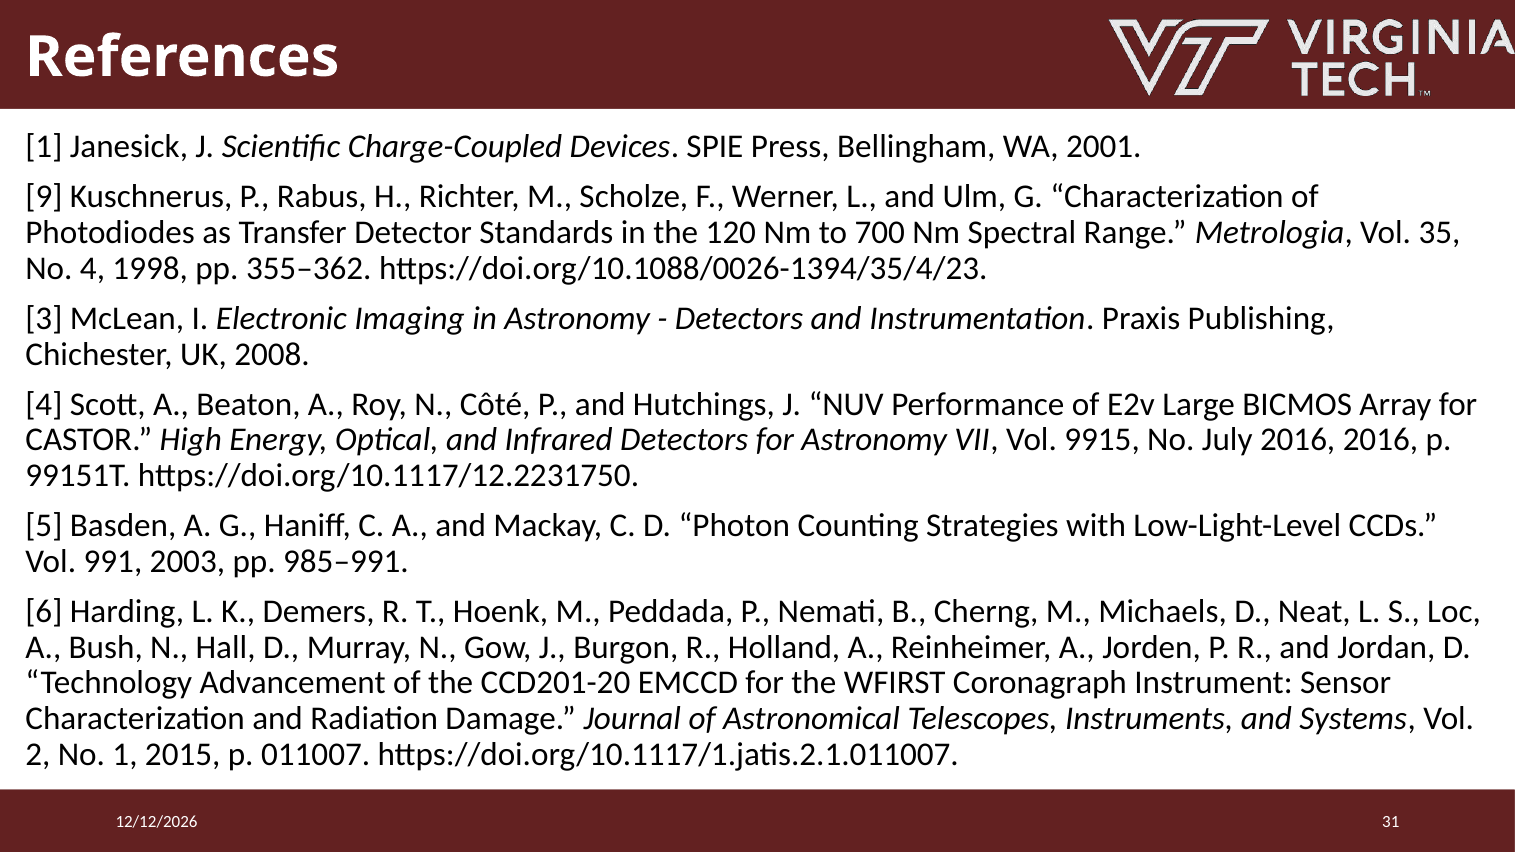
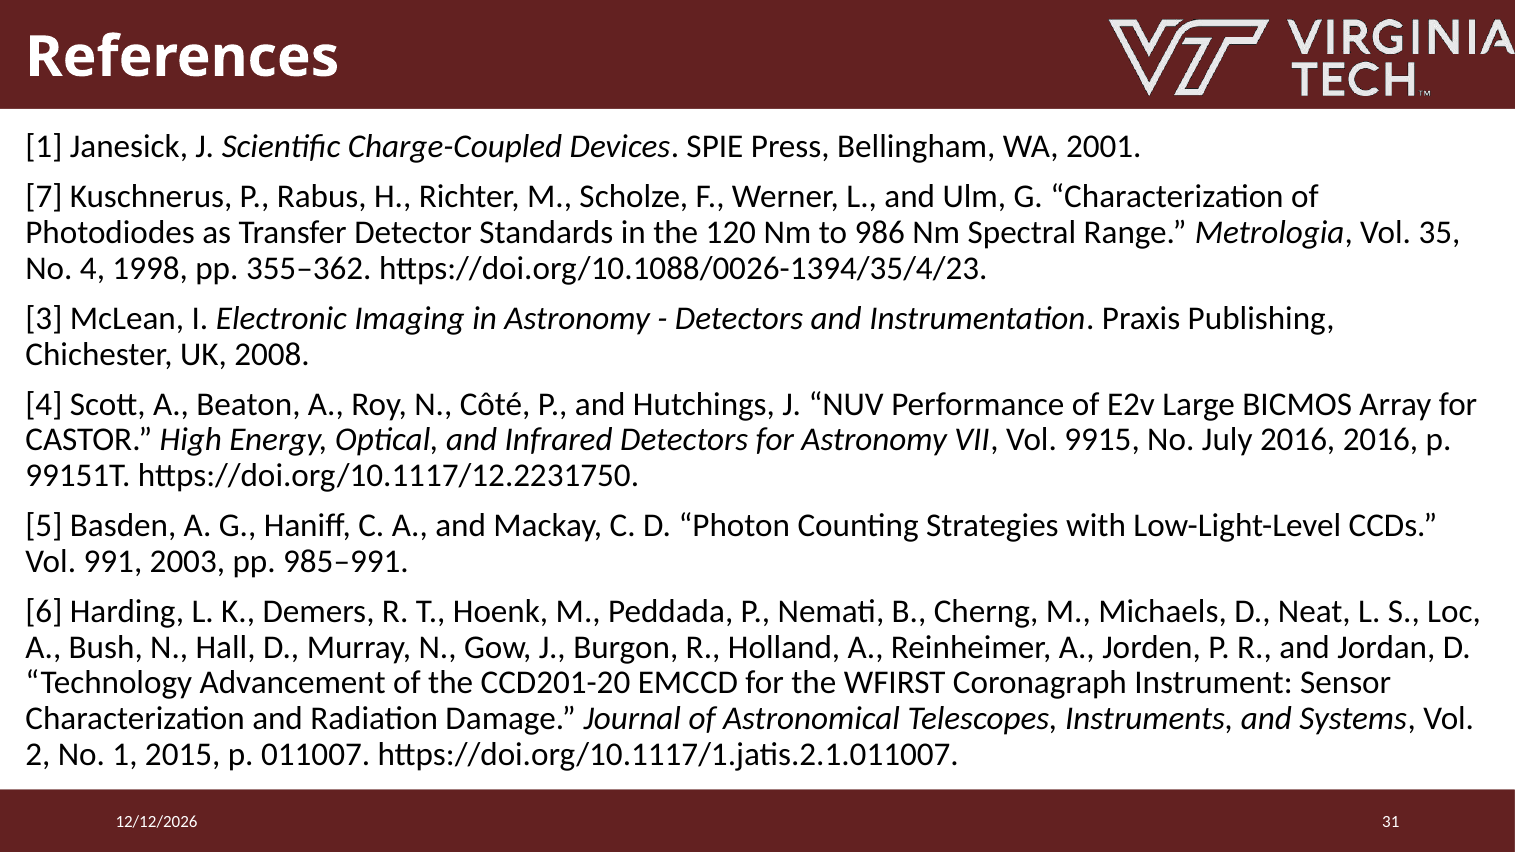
9: 9 -> 7
700: 700 -> 986
